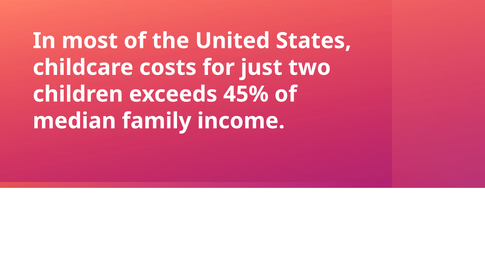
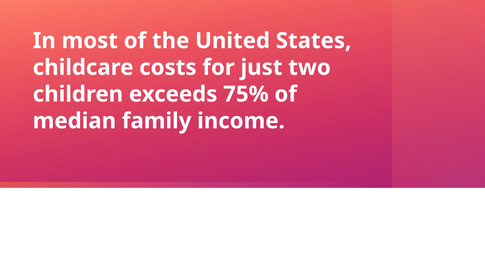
45%: 45% -> 75%
